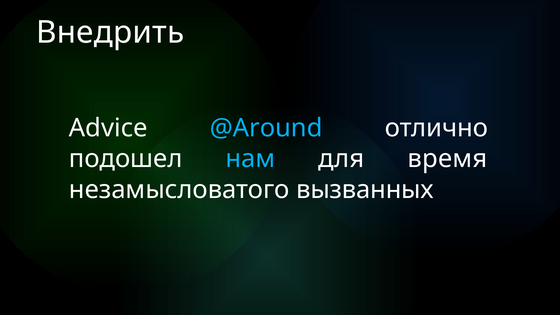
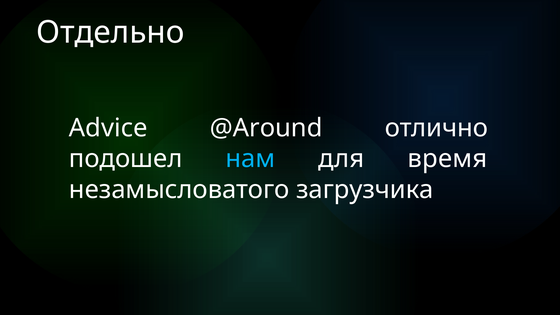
Внедрить: Внедрить -> Отдельно
@Around colour: light blue -> white
вызванных: вызванных -> загрузчика
